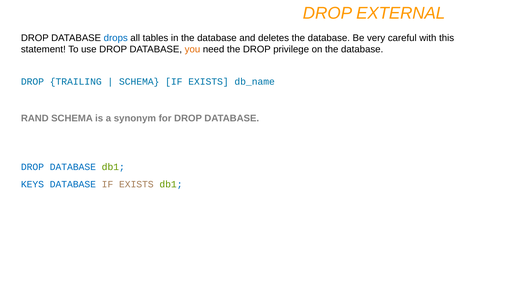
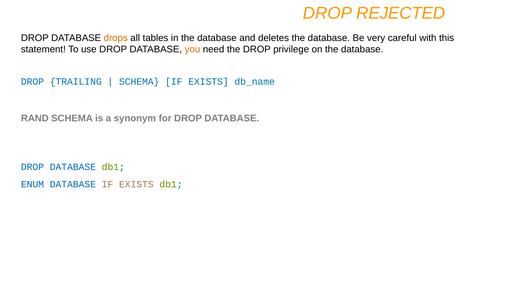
EXTERNAL: EXTERNAL -> REJECTED
drops colour: blue -> orange
KEYS: KEYS -> ENUM
